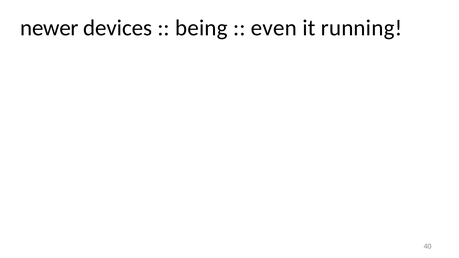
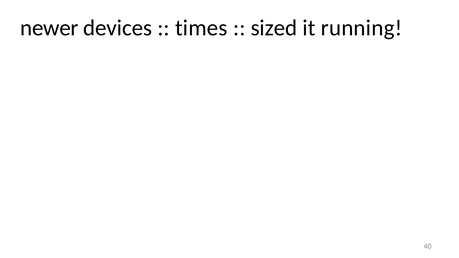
being: being -> times
even: even -> sized
